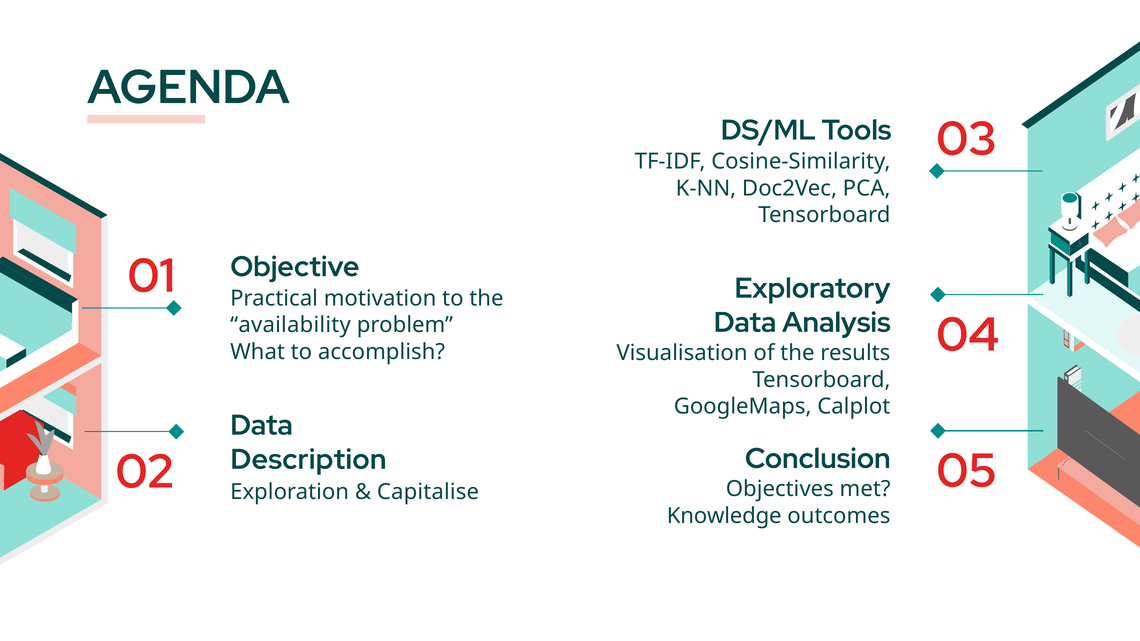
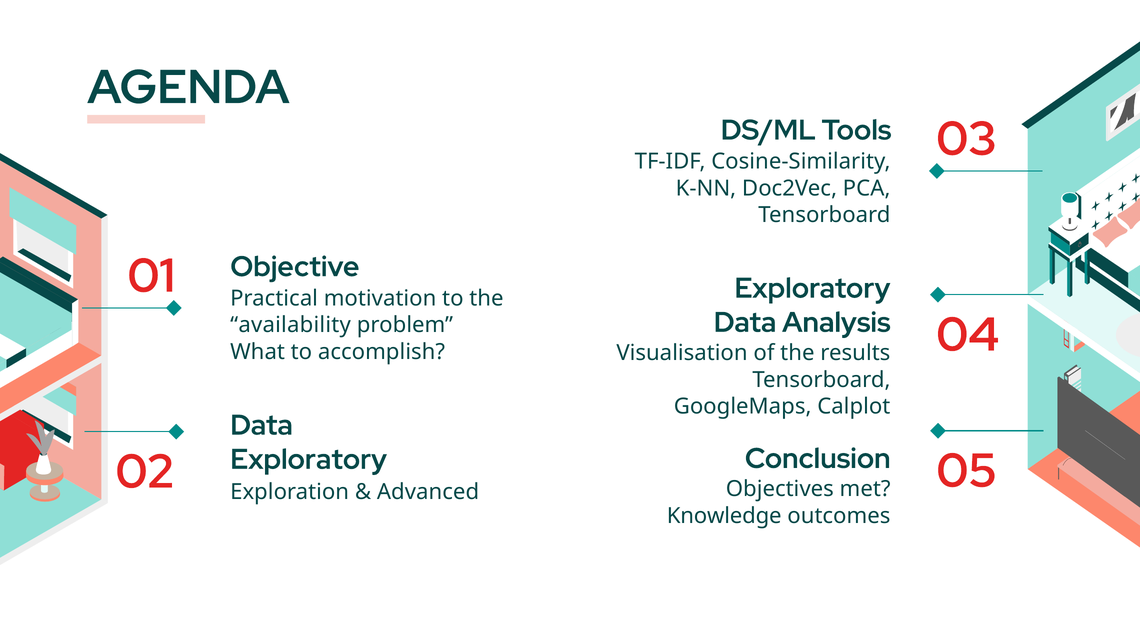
Description at (308, 460): Description -> Exploratory
Capitalise: Capitalise -> Advanced
